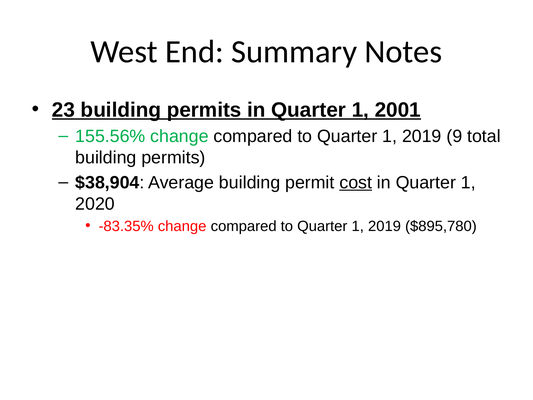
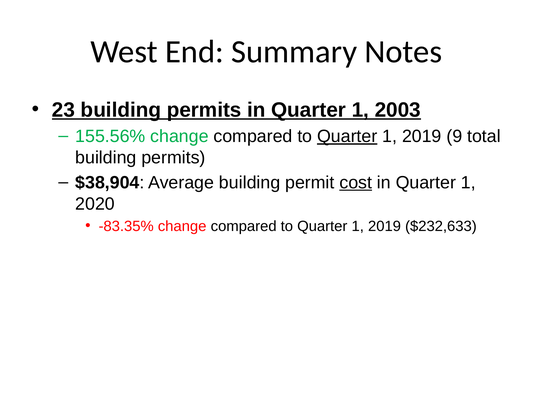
2001: 2001 -> 2003
Quarter at (347, 136) underline: none -> present
$895,780: $895,780 -> $232,633
